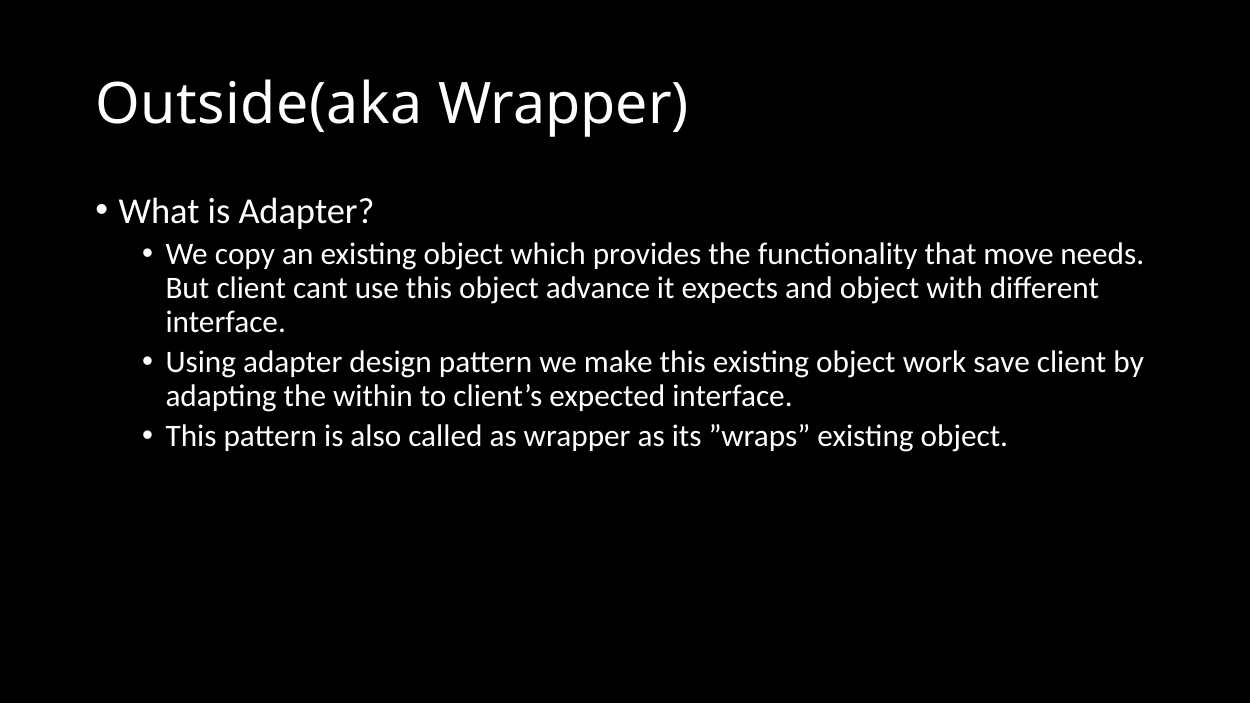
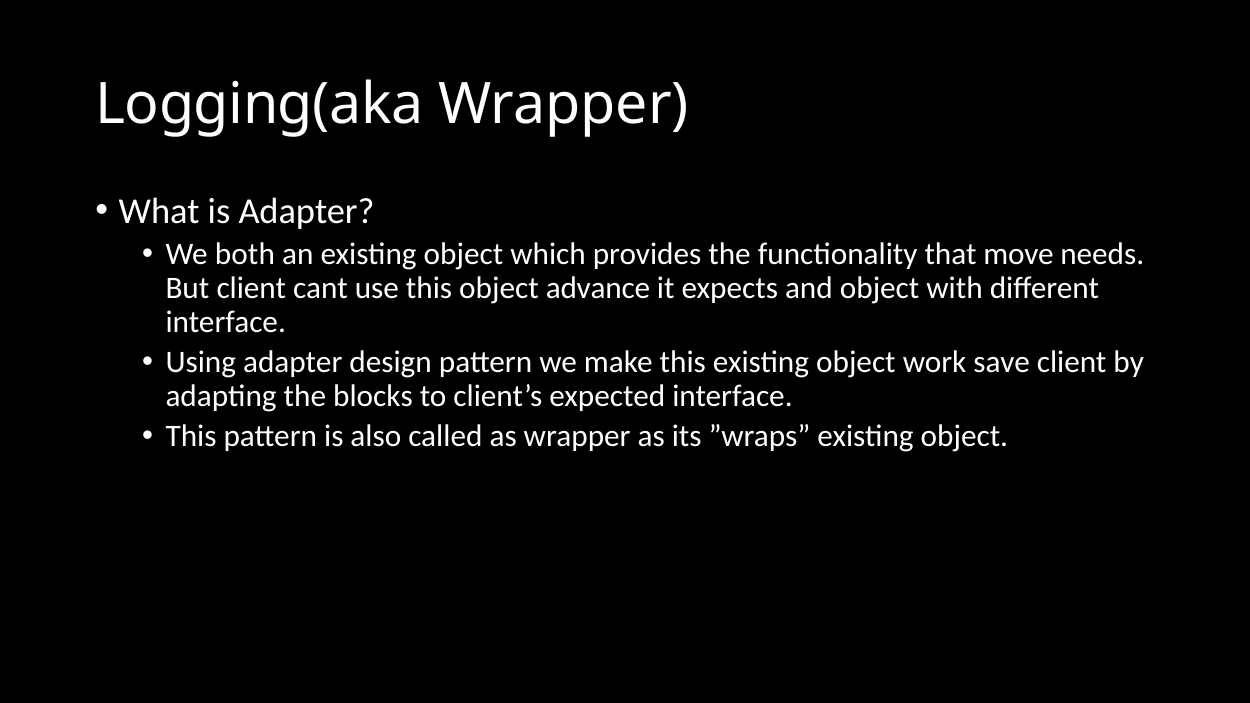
Outside(aka: Outside(aka -> Logging(aka
copy: copy -> both
within: within -> blocks
